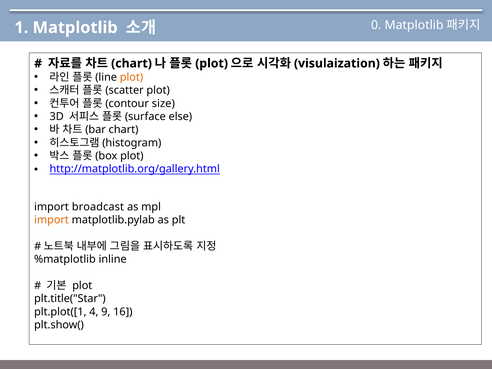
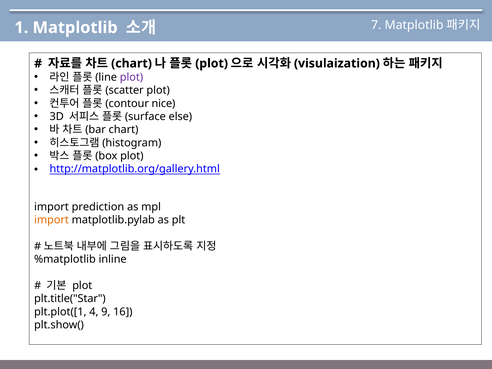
0: 0 -> 7
plot at (131, 77) colour: orange -> purple
size: size -> nice
broadcast: broadcast -> prediction
